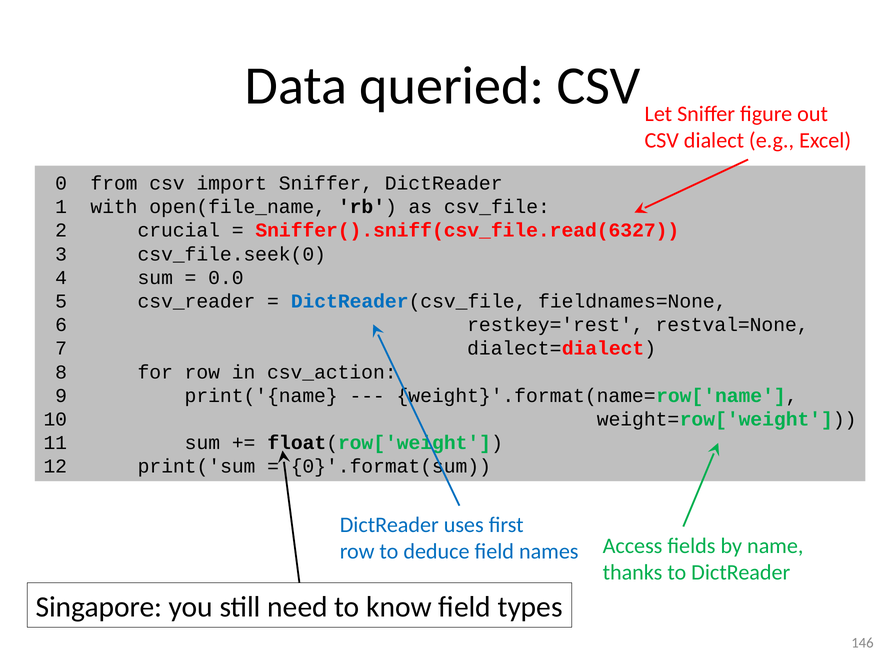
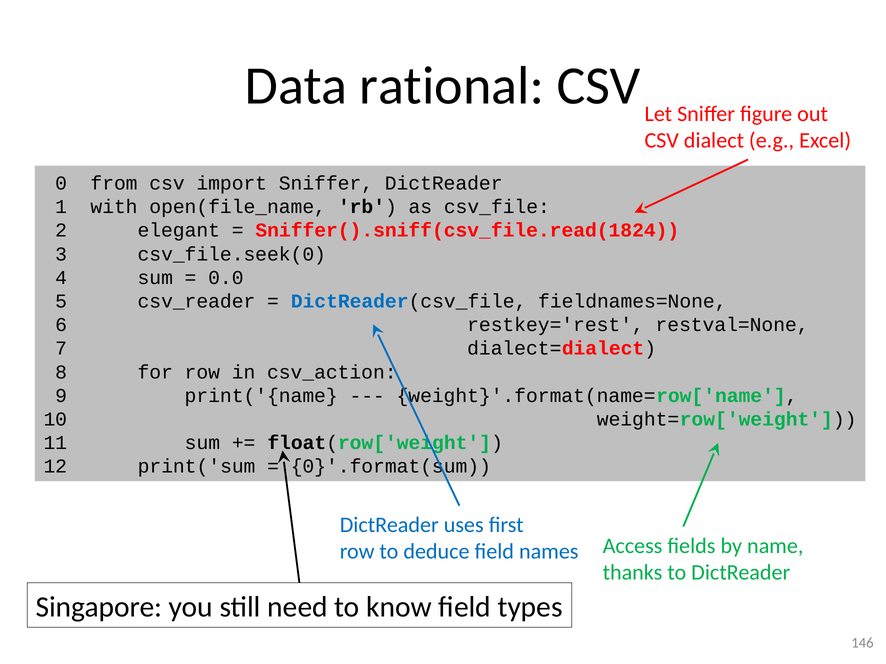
queried: queried -> rational
crucial: crucial -> elegant
Sniffer().sniff(csv_file.read(6327: Sniffer().sniff(csv_file.read(6327 -> Sniffer().sniff(csv_file.read(1824
